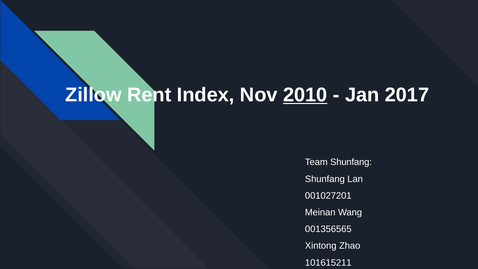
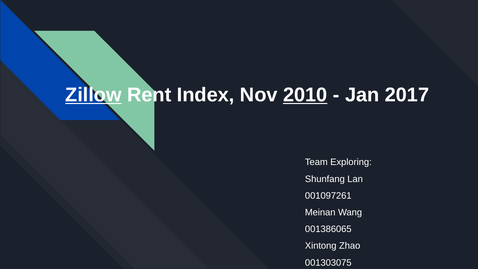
Zillow underline: none -> present
Team Shunfang: Shunfang -> Exploring
001027201: 001027201 -> 001097261
001356565: 001356565 -> 001386065
101615211: 101615211 -> 001303075
